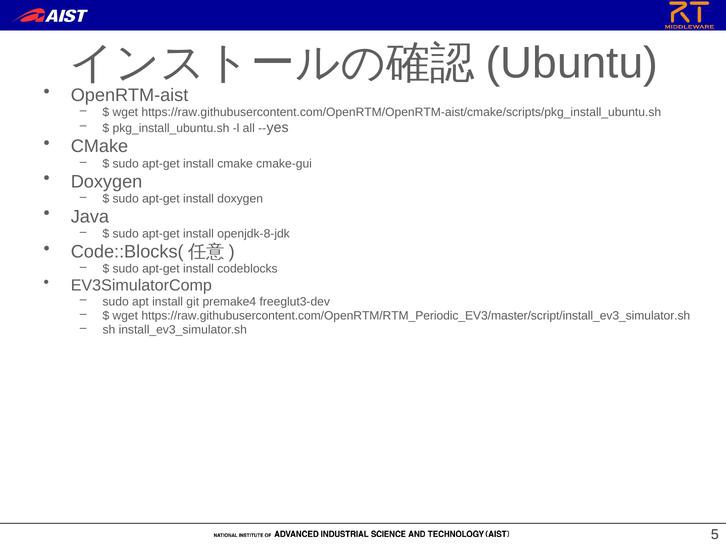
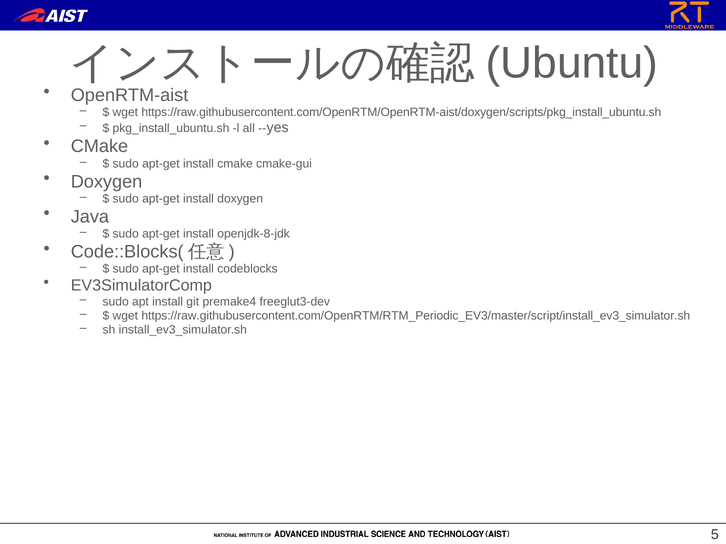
https://raw.githubusercontent.com/OpenRTM/OpenRTM-aist/cmake/scripts/pkg_install_ubuntu.sh: https://raw.githubusercontent.com/OpenRTM/OpenRTM-aist/cmake/scripts/pkg_install_ubuntu.sh -> https://raw.githubusercontent.com/OpenRTM/OpenRTM-aist/doxygen/scripts/pkg_install_ubuntu.sh
